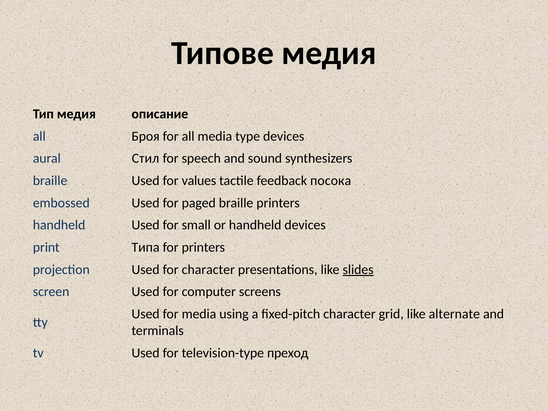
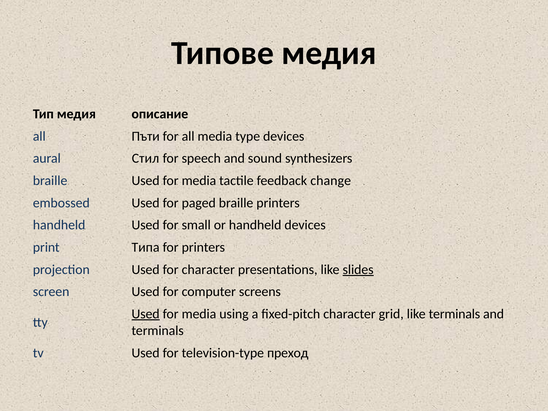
Броя: Броя -> Пъти
braille Used for values: values -> media
посока: посока -> change
Used at (146, 314) underline: none -> present
like alternate: alternate -> terminals
